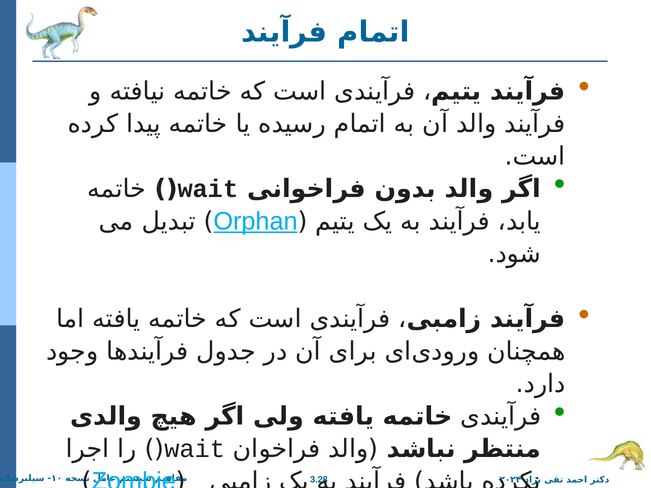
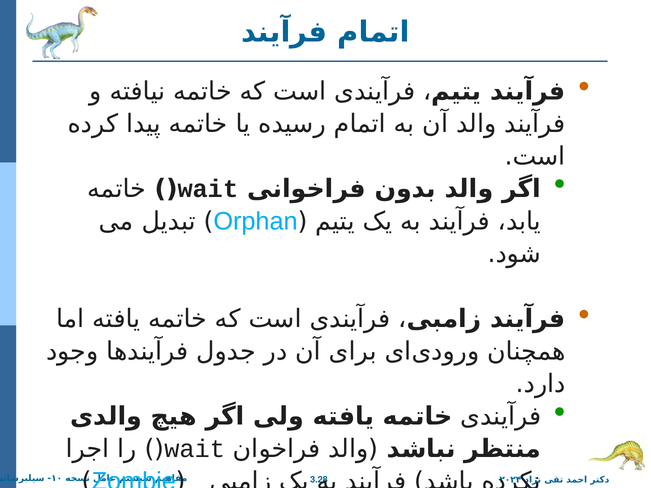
Orphan underline: present -> none
